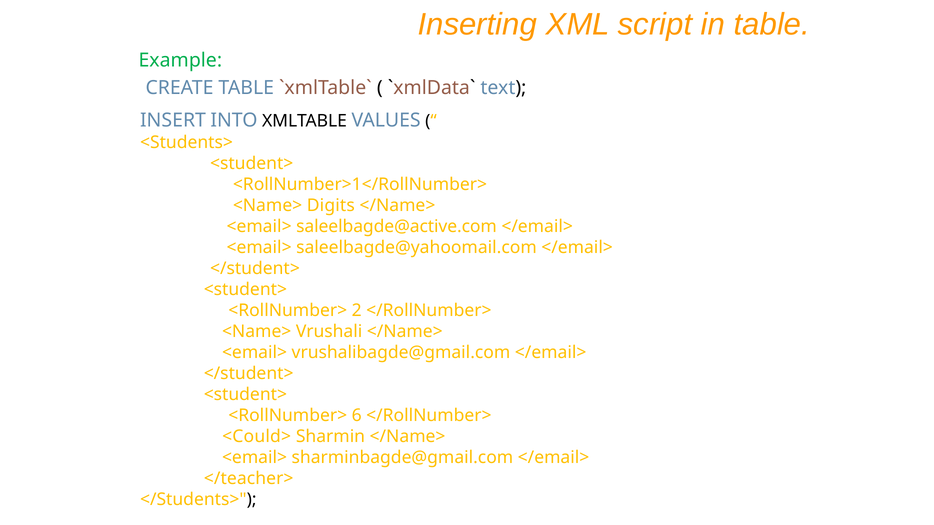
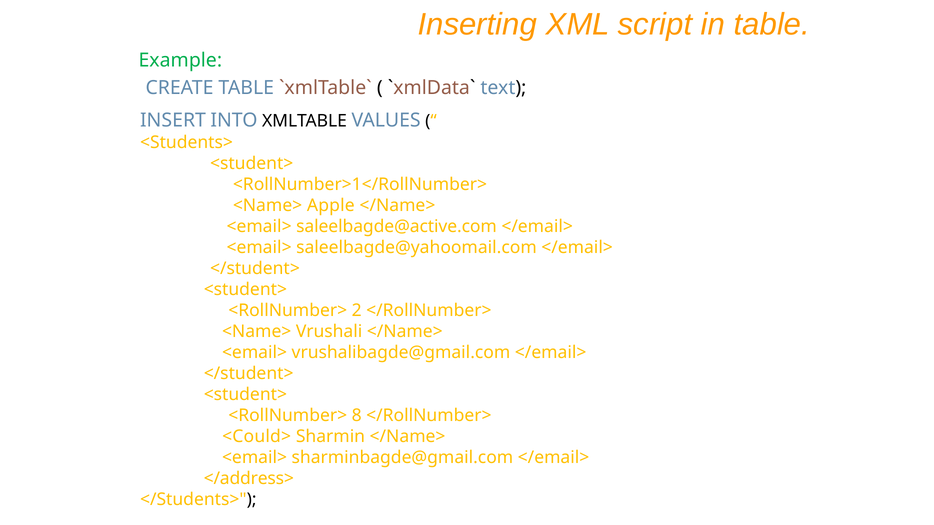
Digits: Digits -> Apple
6: 6 -> 8
</teacher>: </teacher> -> </address>
